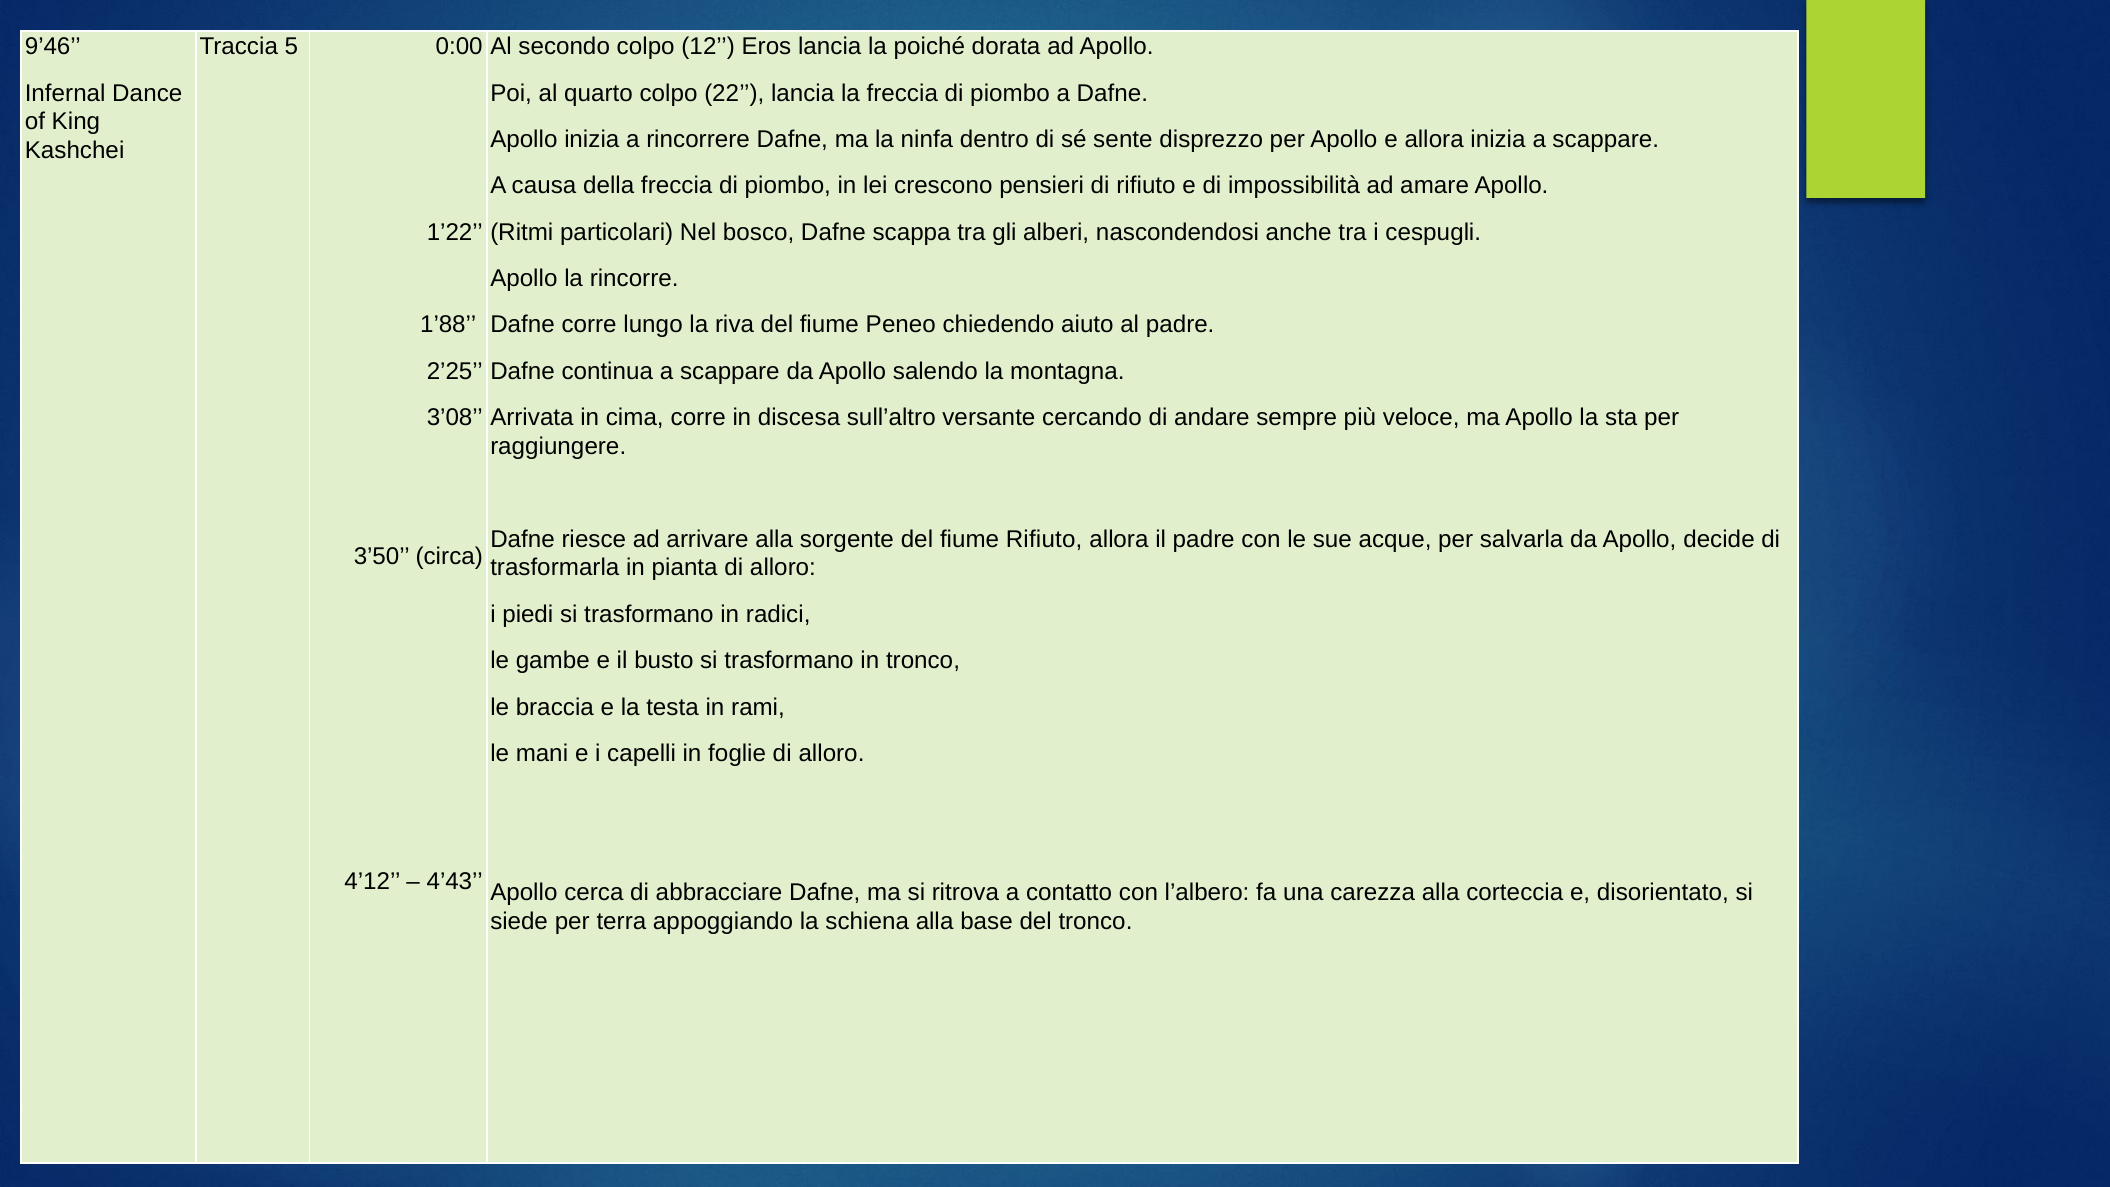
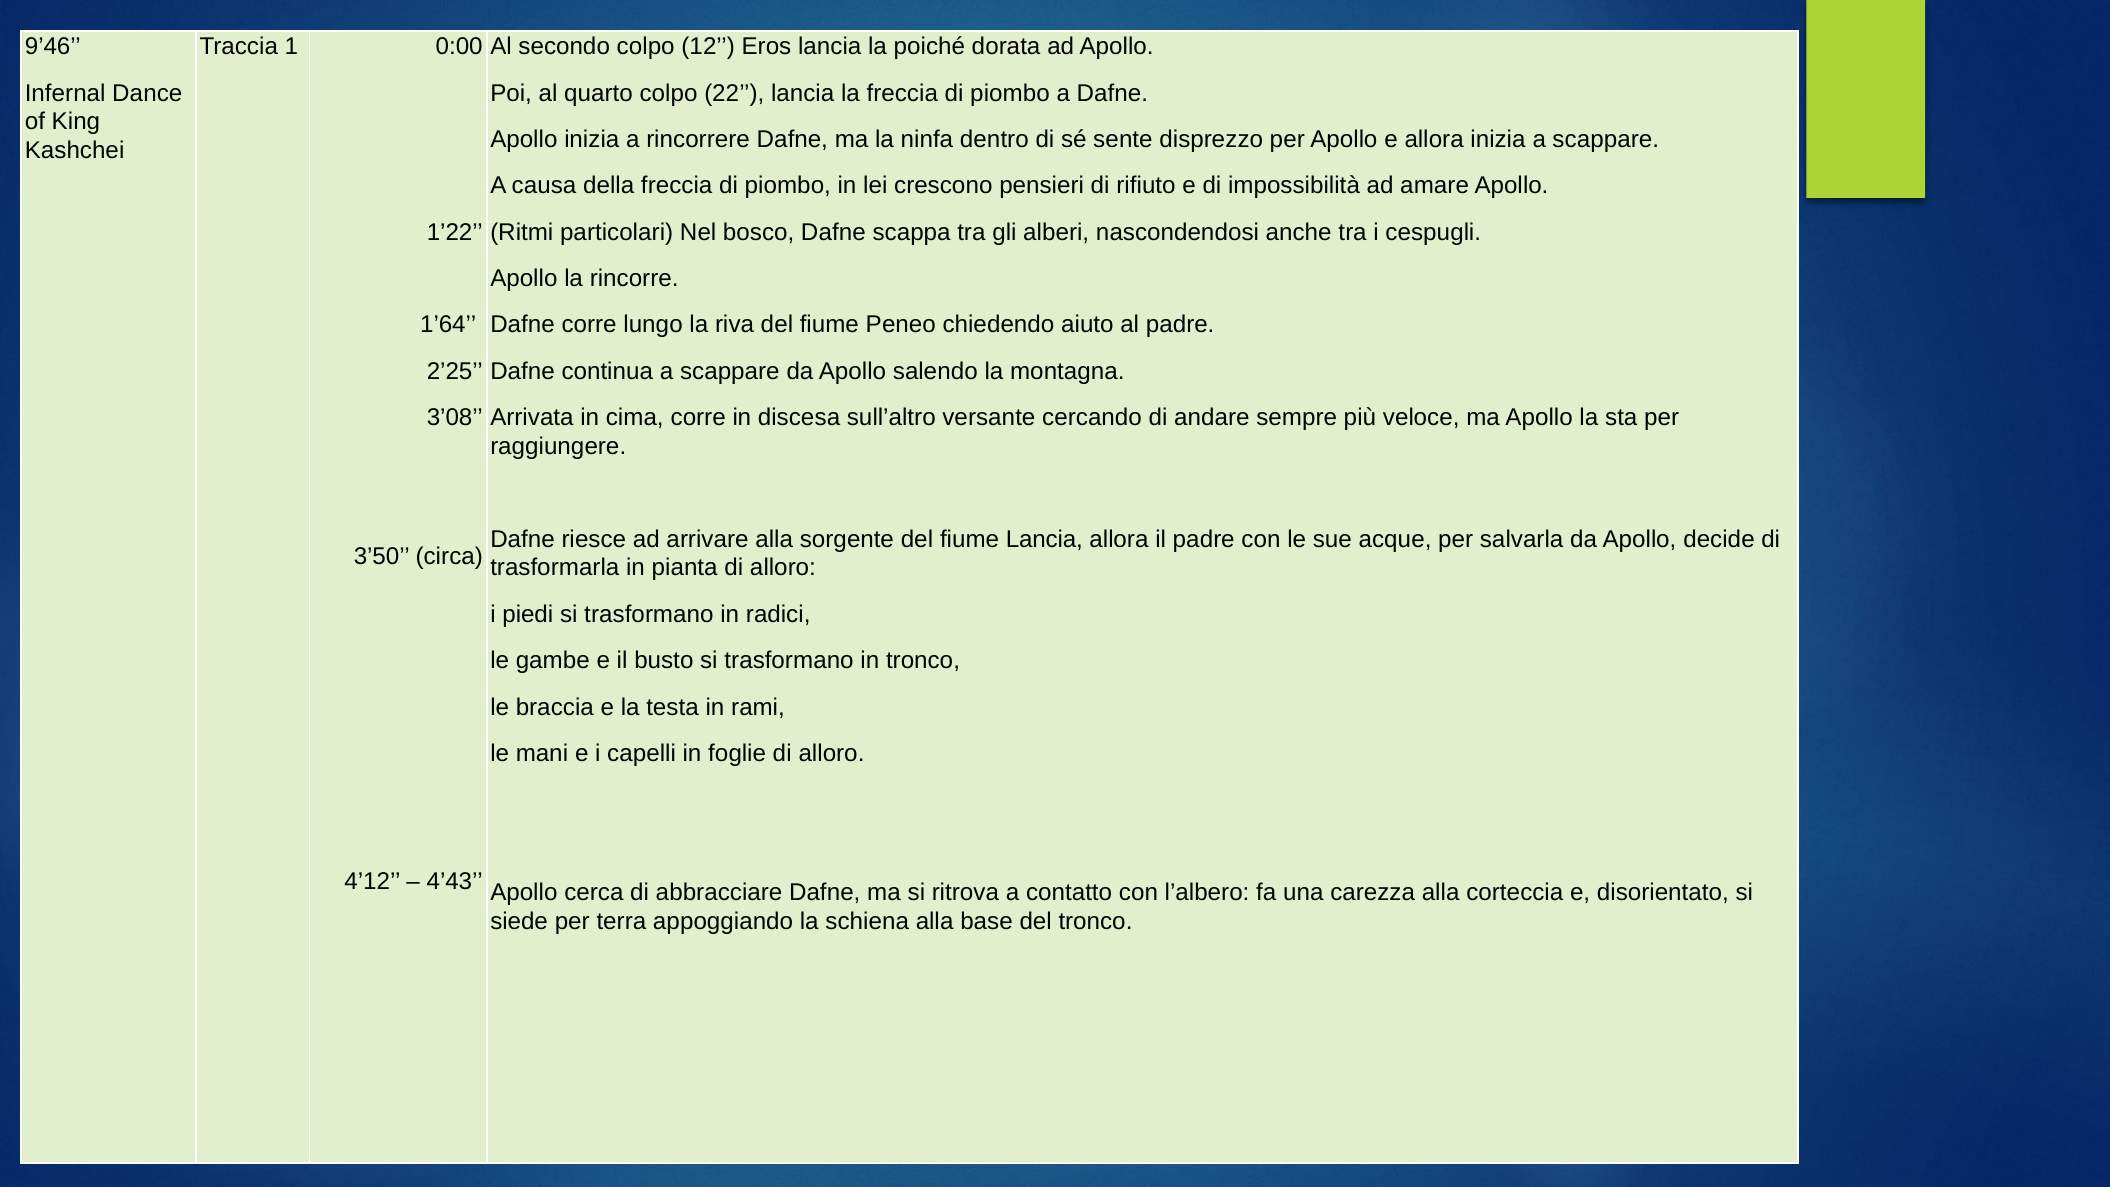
5: 5 -> 1
1’88: 1’88 -> 1’64
fiume Rifiuto: Rifiuto -> Lancia
